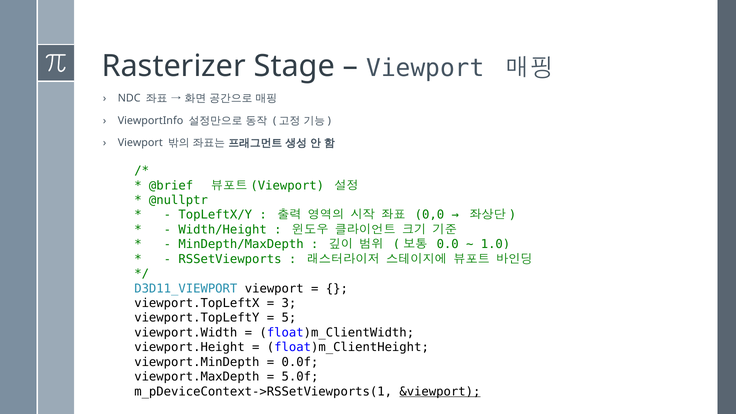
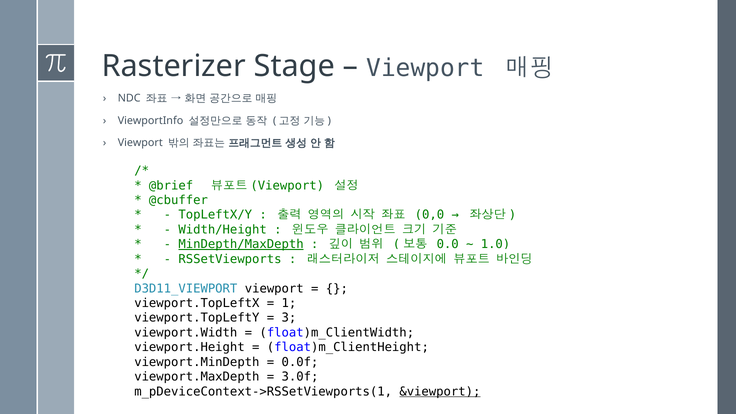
@nullptr: @nullptr -> @cbuffer
MinDepth/MaxDepth underline: none -> present
3: 3 -> 1
5: 5 -> 3
5.0f: 5.0f -> 3.0f
